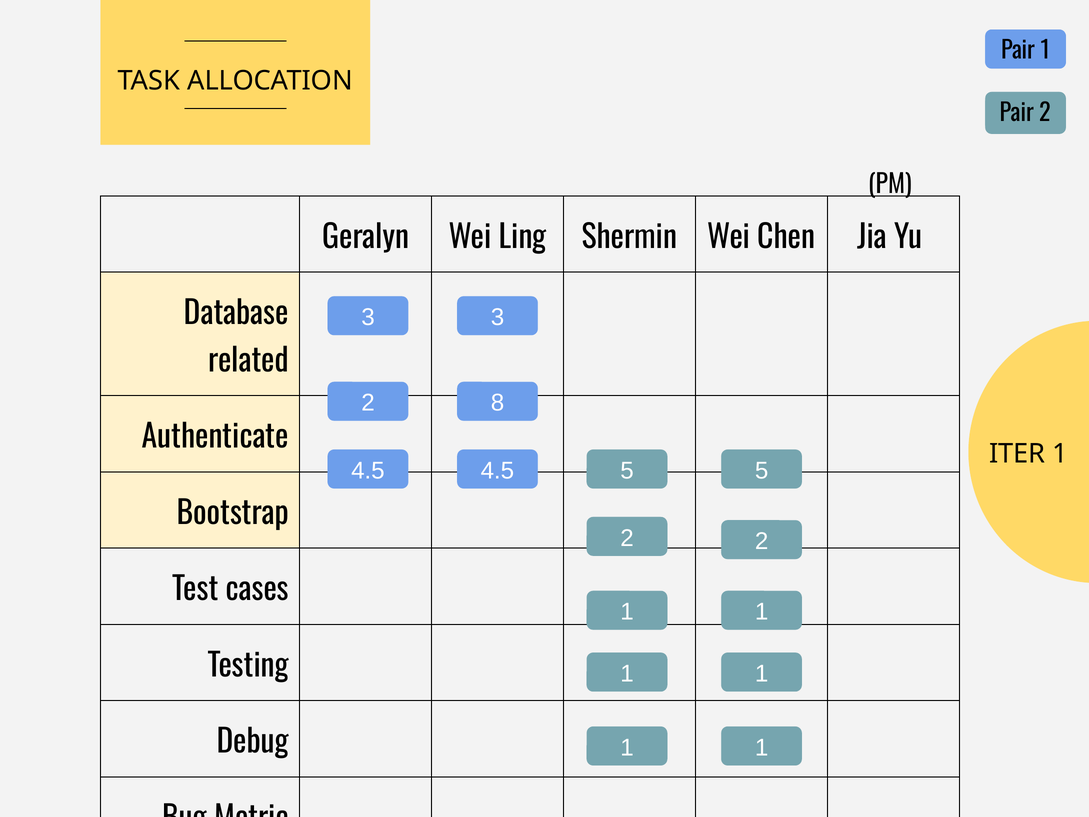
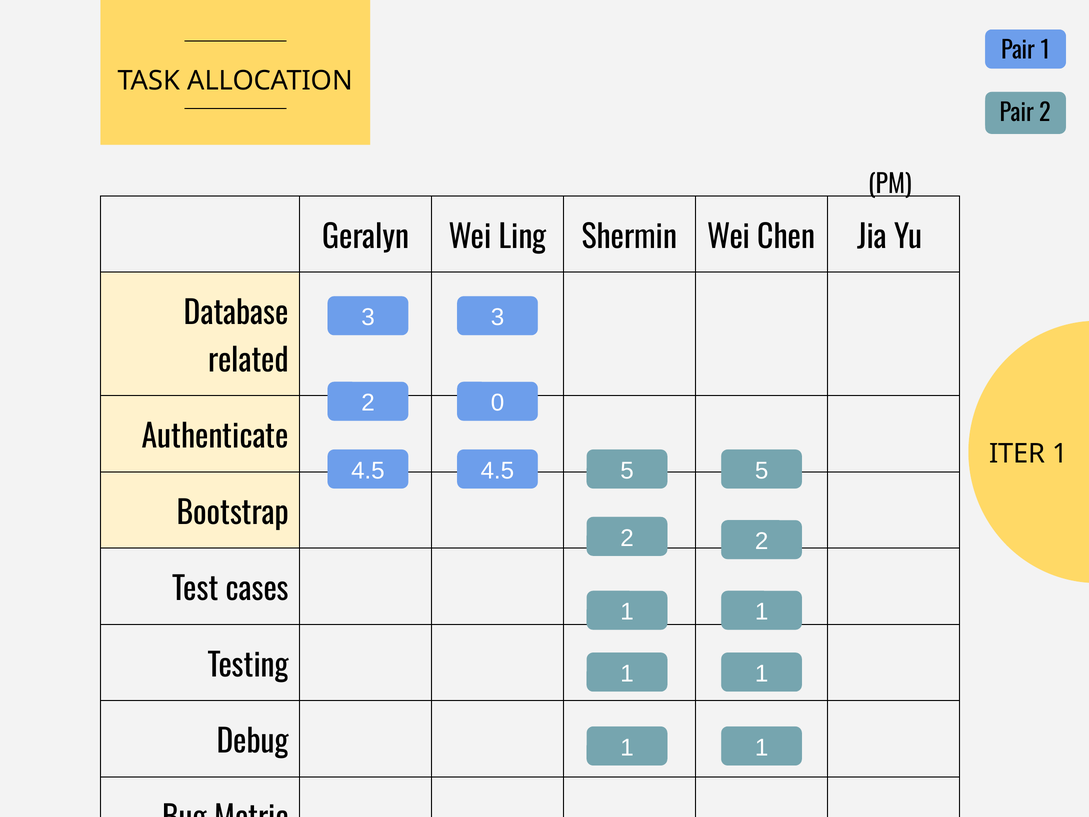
8: 8 -> 0
